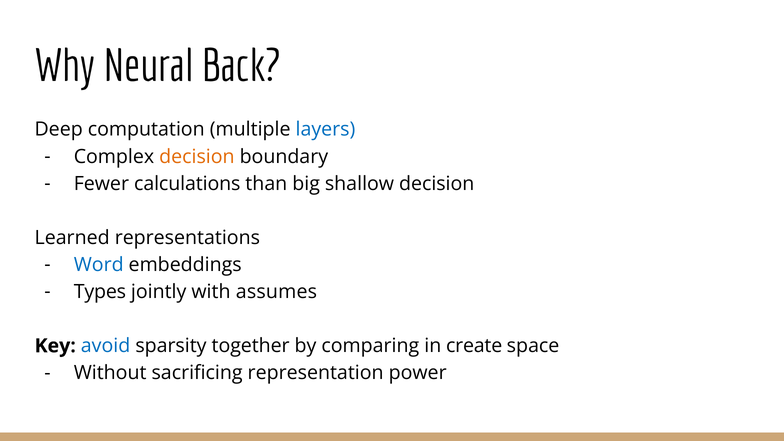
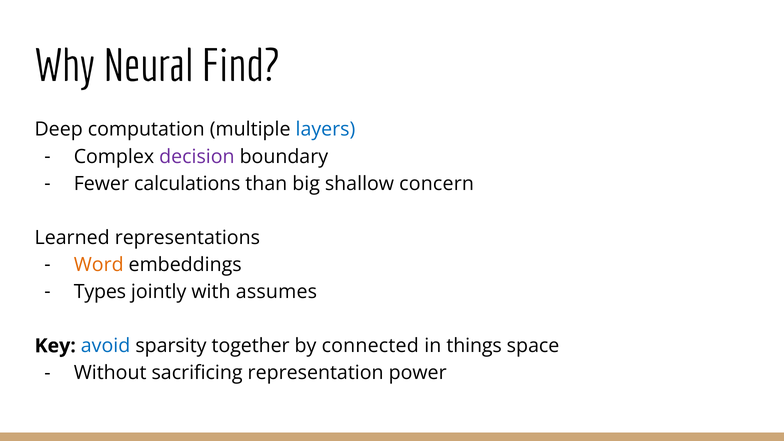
Back: Back -> Find
decision at (197, 157) colour: orange -> purple
shallow decision: decision -> concern
Word colour: blue -> orange
comparing: comparing -> connected
create: create -> things
